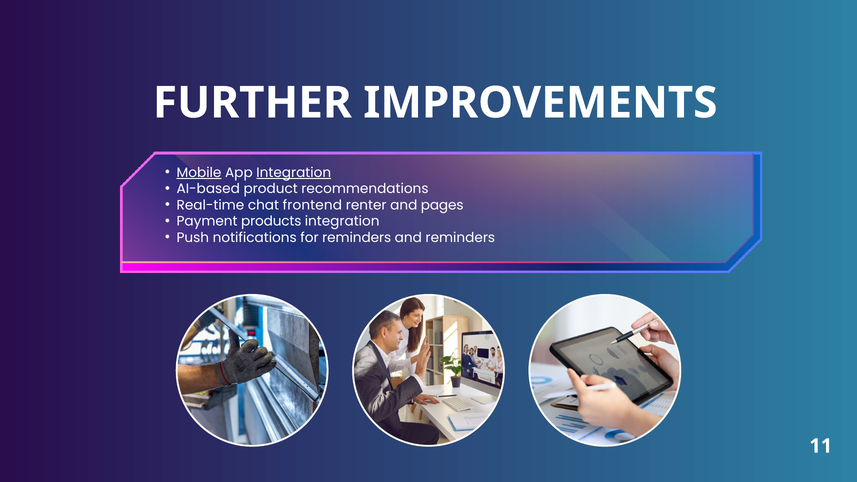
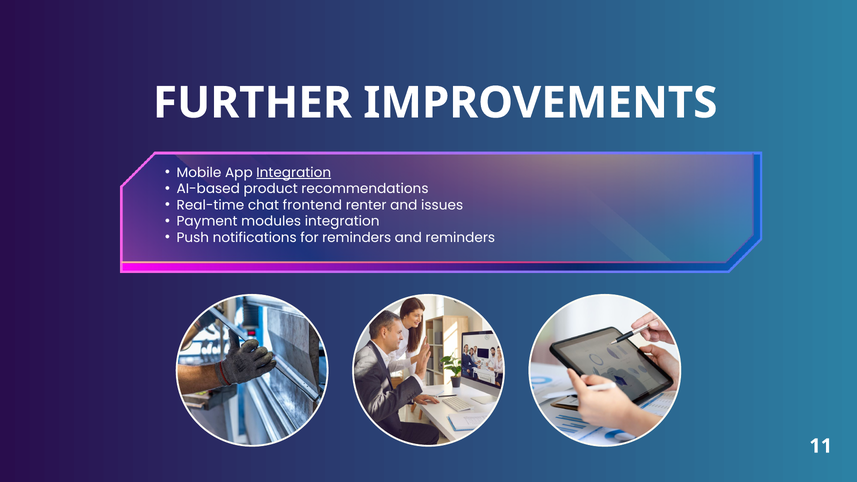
Mobile underline: present -> none
pages: pages -> issues
products: products -> modules
